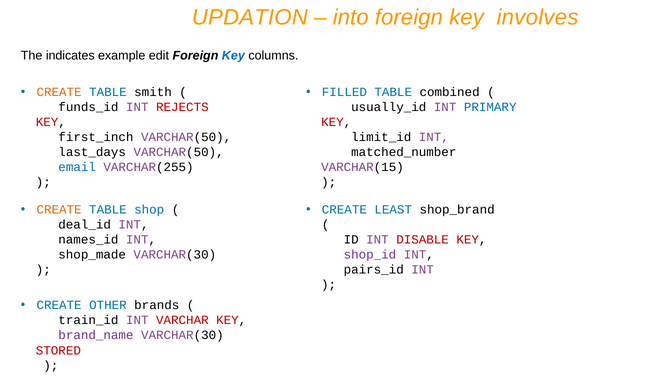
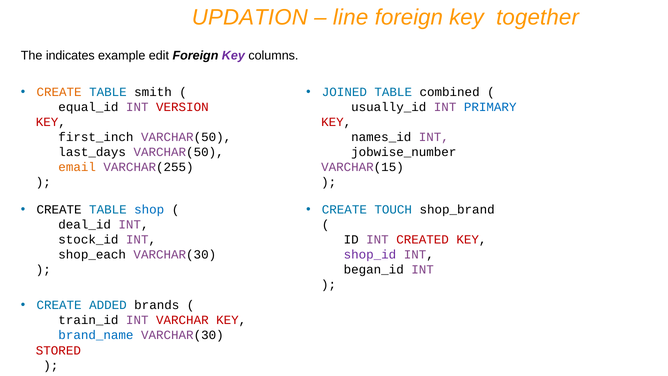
into: into -> line
involves: involves -> together
Key at (233, 56) colour: blue -> purple
FILLED: FILLED -> JOINED
funds_id: funds_id -> equal_id
REJECTS: REJECTS -> VERSION
limit_id: limit_id -> names_id
matched_number: matched_number -> jobwise_number
email colour: blue -> orange
CREATE at (59, 209) colour: orange -> black
LEAST: LEAST -> TOUCH
names_id: names_id -> stock_id
DISABLE: DISABLE -> CREATED
shop_made: shop_made -> shop_each
pairs_id: pairs_id -> began_id
OTHER: OTHER -> ADDED
brand_name colour: purple -> blue
